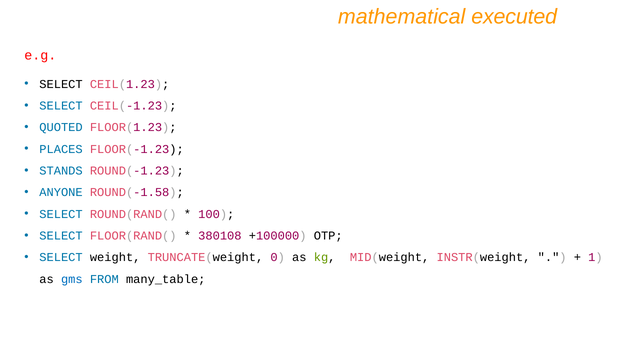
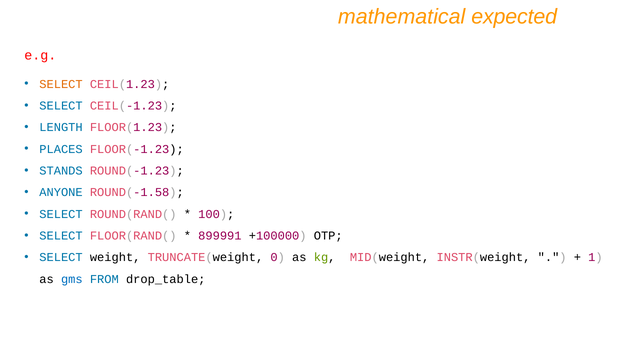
executed: executed -> expected
SELECT at (61, 84) colour: black -> orange
QUOTED: QUOTED -> LENGTH
380108: 380108 -> 899991
many_table: many_table -> drop_table
